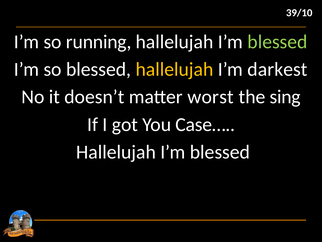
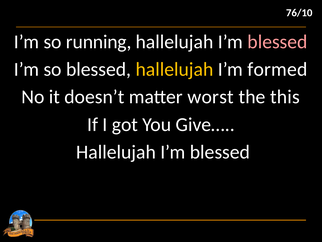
39/10: 39/10 -> 76/10
blessed at (277, 42) colour: light green -> pink
darkest: darkest -> formed
sing: sing -> this
Case…: Case… -> Give…
